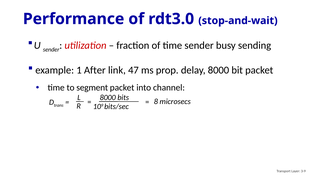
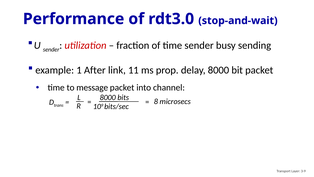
47: 47 -> 11
segment: segment -> message
